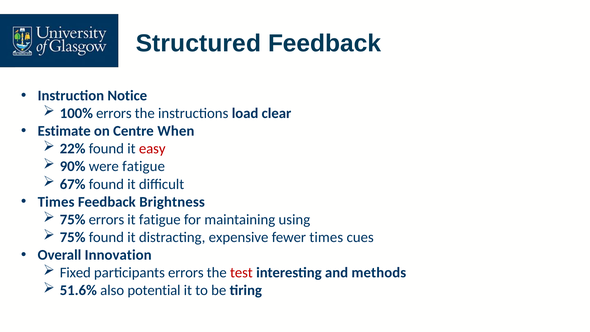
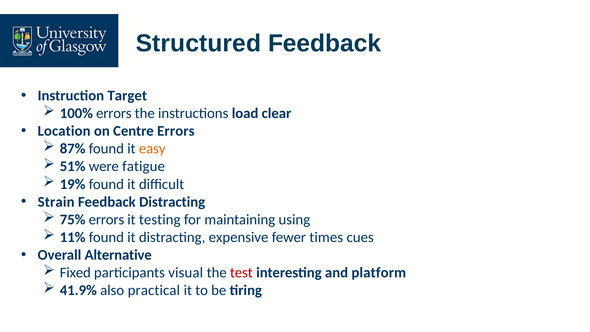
Notice: Notice -> Target
Estimate: Estimate -> Location
Centre When: When -> Errors
22%: 22% -> 87%
easy colour: red -> orange
90%: 90% -> 51%
67%: 67% -> 19%
Times at (56, 202): Times -> Strain
Feedback Brightness: Brightness -> Distracting
it fatigue: fatigue -> testing
75% at (73, 237): 75% -> 11%
Innovation: Innovation -> Alternative
participants errors: errors -> visual
methods: methods -> platform
51.6%: 51.6% -> 41.9%
potential: potential -> practical
